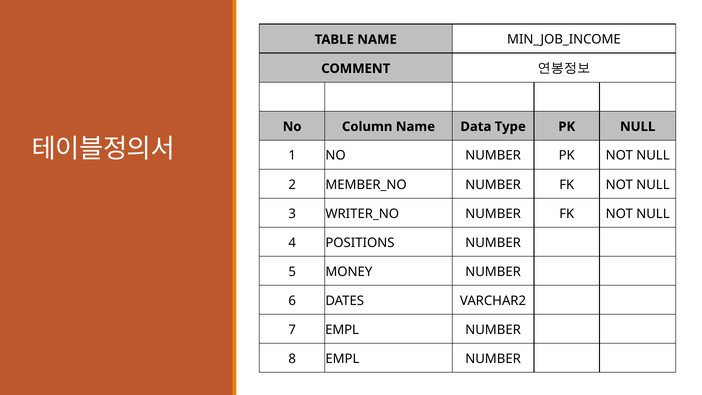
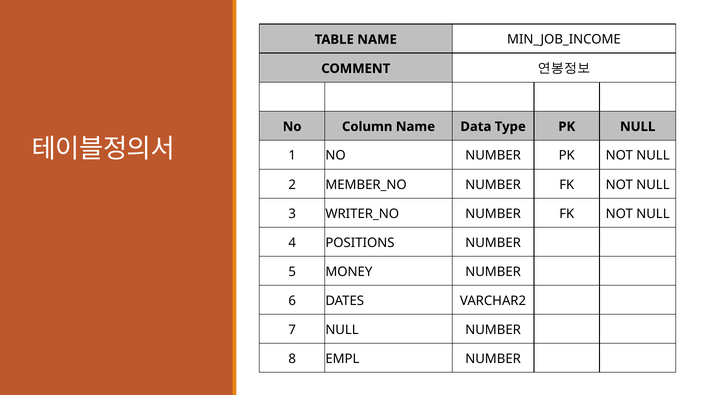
7 EMPL: EMPL -> NULL
